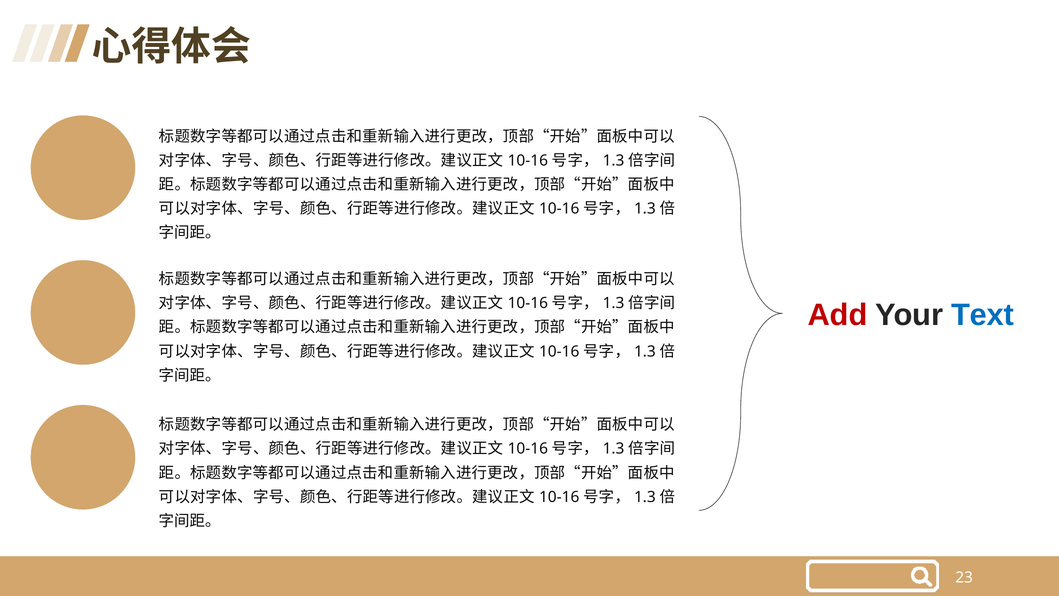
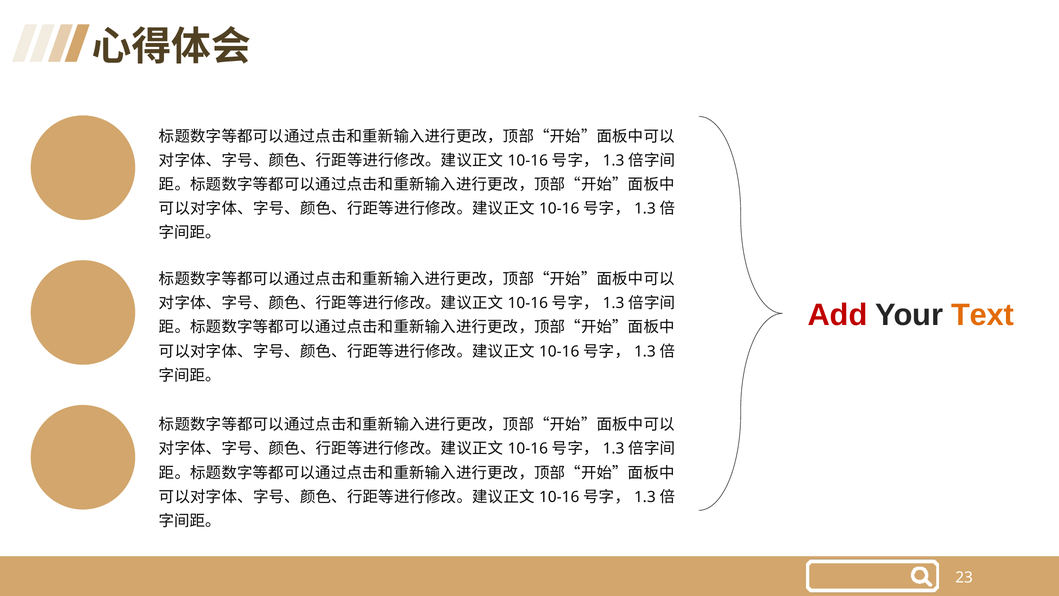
Text colour: blue -> orange
